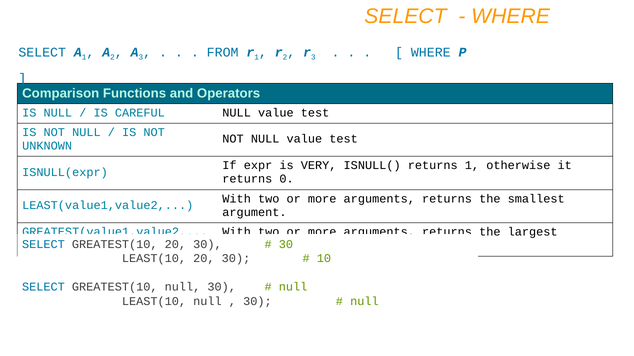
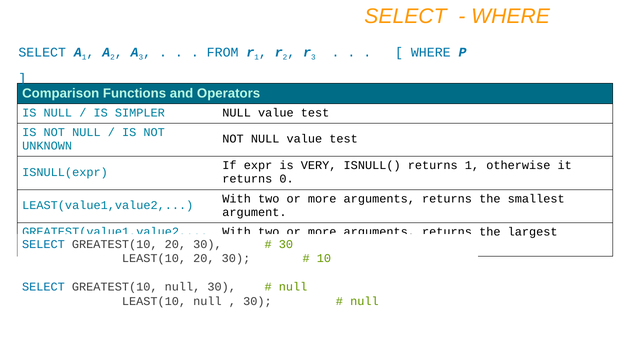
CAREFUL: CAREFUL -> SIMPLER
